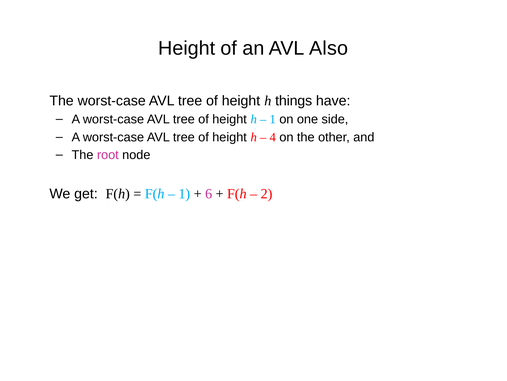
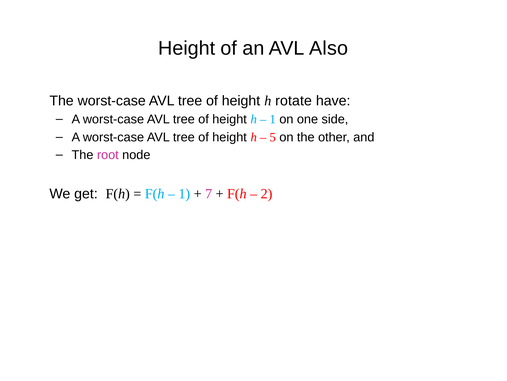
things: things -> rotate
4: 4 -> 5
6: 6 -> 7
